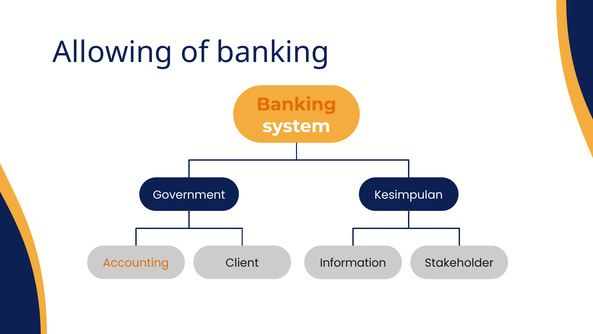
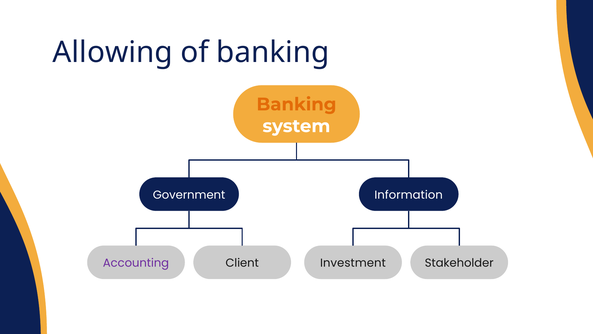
Kesimpulan: Kesimpulan -> Information
Accounting colour: orange -> purple
Information: Information -> Investment
